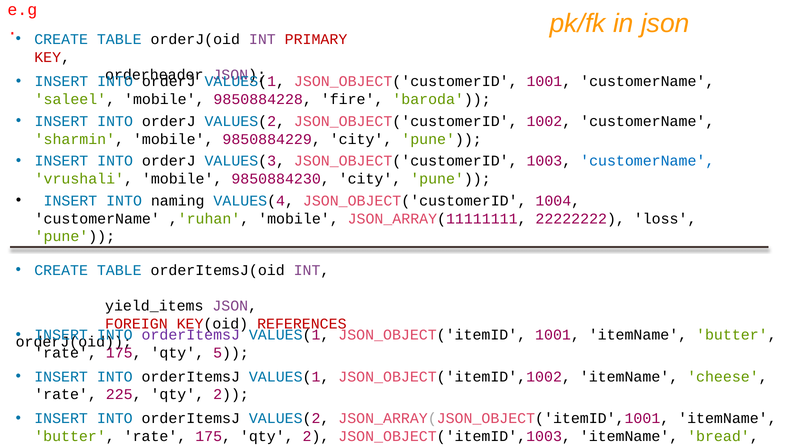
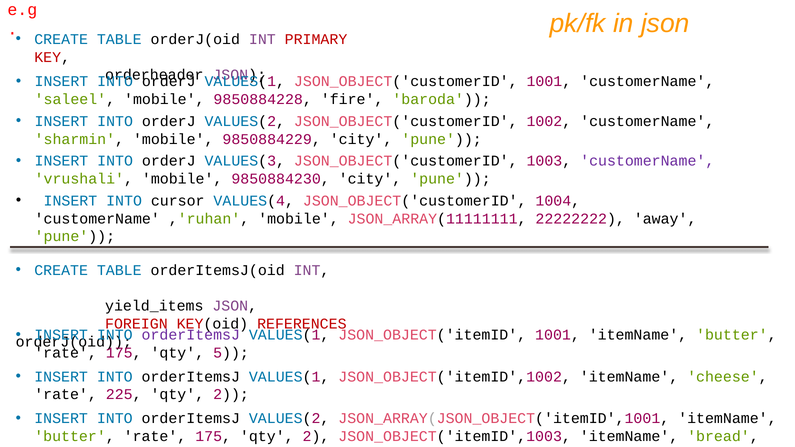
customerName at (647, 161) colour: blue -> purple
naming: naming -> cursor
loss: loss -> away
